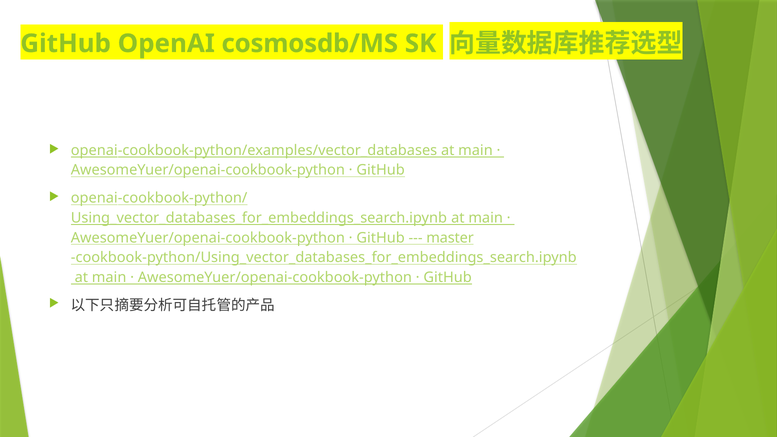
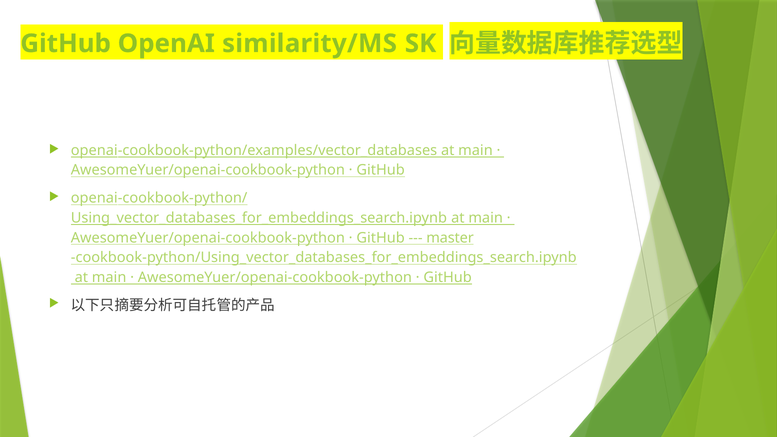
cosmosdb/MS: cosmosdb/MS -> similarity/MS
